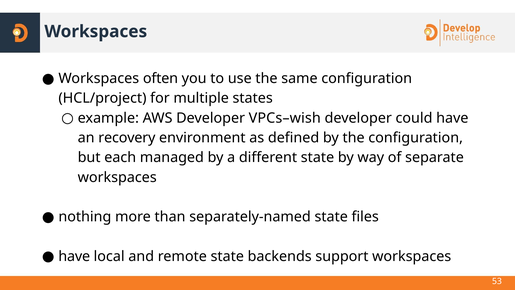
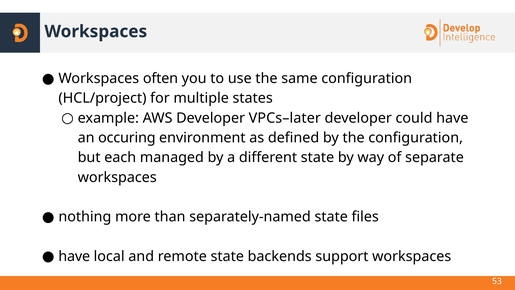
VPCs–wish: VPCs–wish -> VPCs–later
recovery: recovery -> occuring
